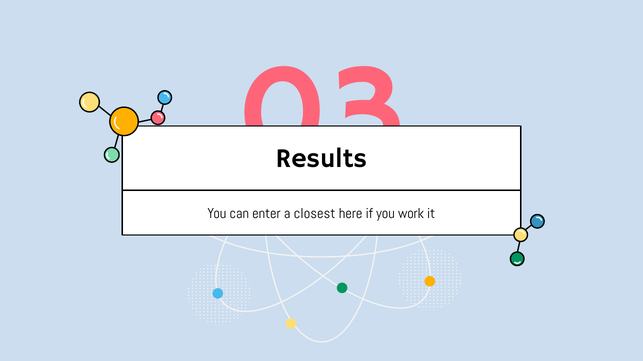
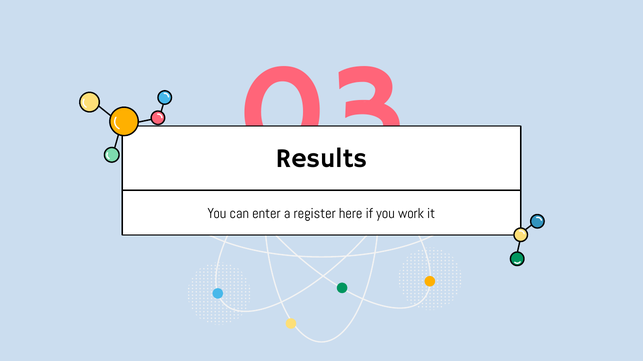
closest: closest -> register
